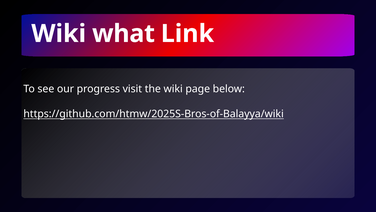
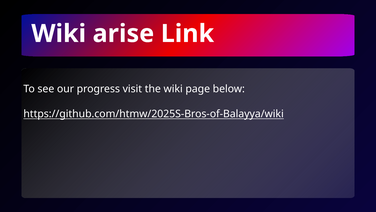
what: what -> arise
